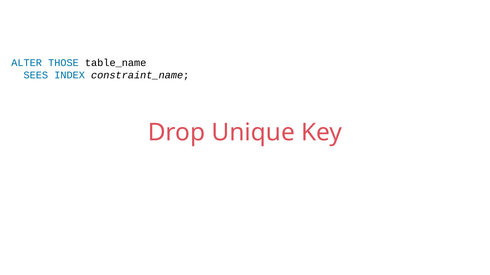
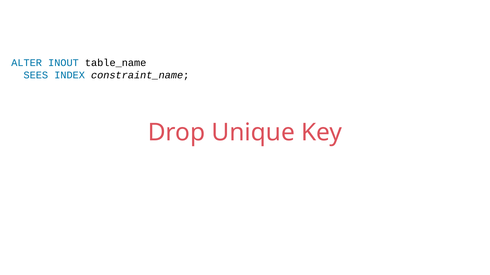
THOSE: THOSE -> INOUT
